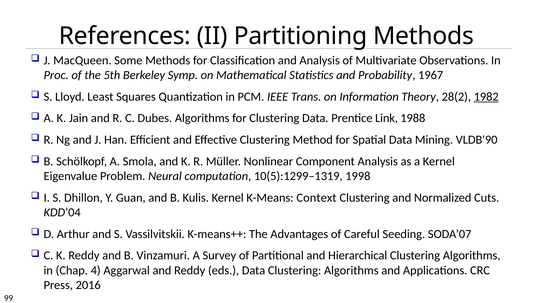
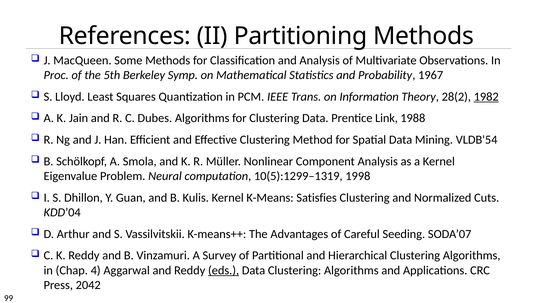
VLDB'90: VLDB'90 -> VLDB'54
Context: Context -> Satisfies
eds underline: none -> present
2016: 2016 -> 2042
